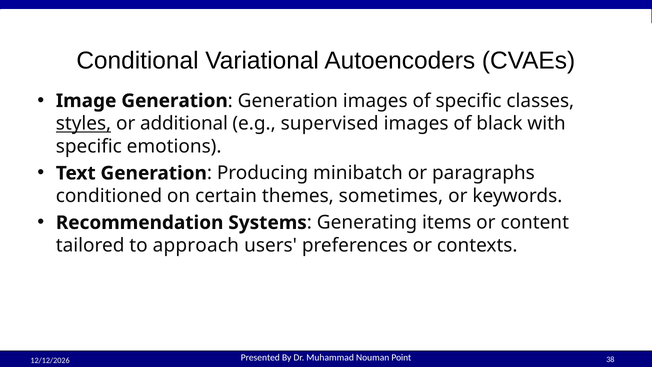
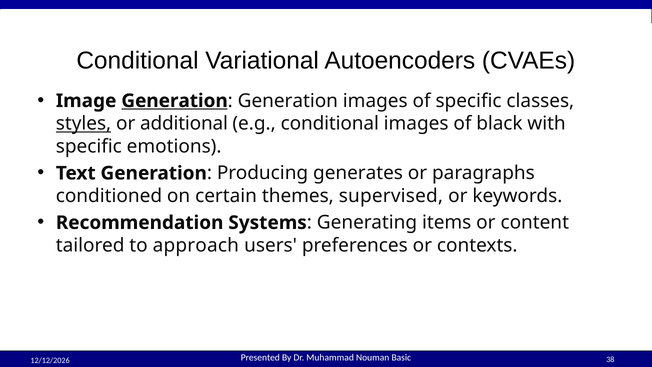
Generation at (175, 101) underline: none -> present
e.g supervised: supervised -> conditional
minibatch: minibatch -> generates
sometimes: sometimes -> supervised
Point: Point -> Basic
